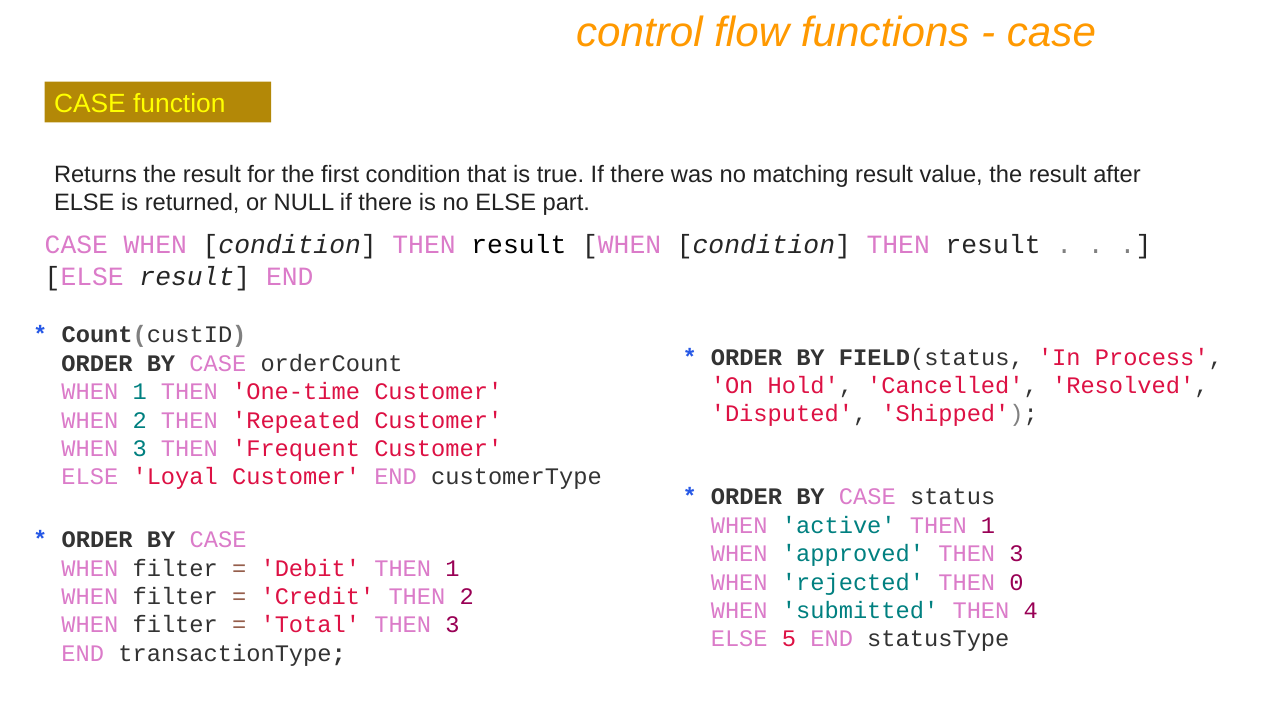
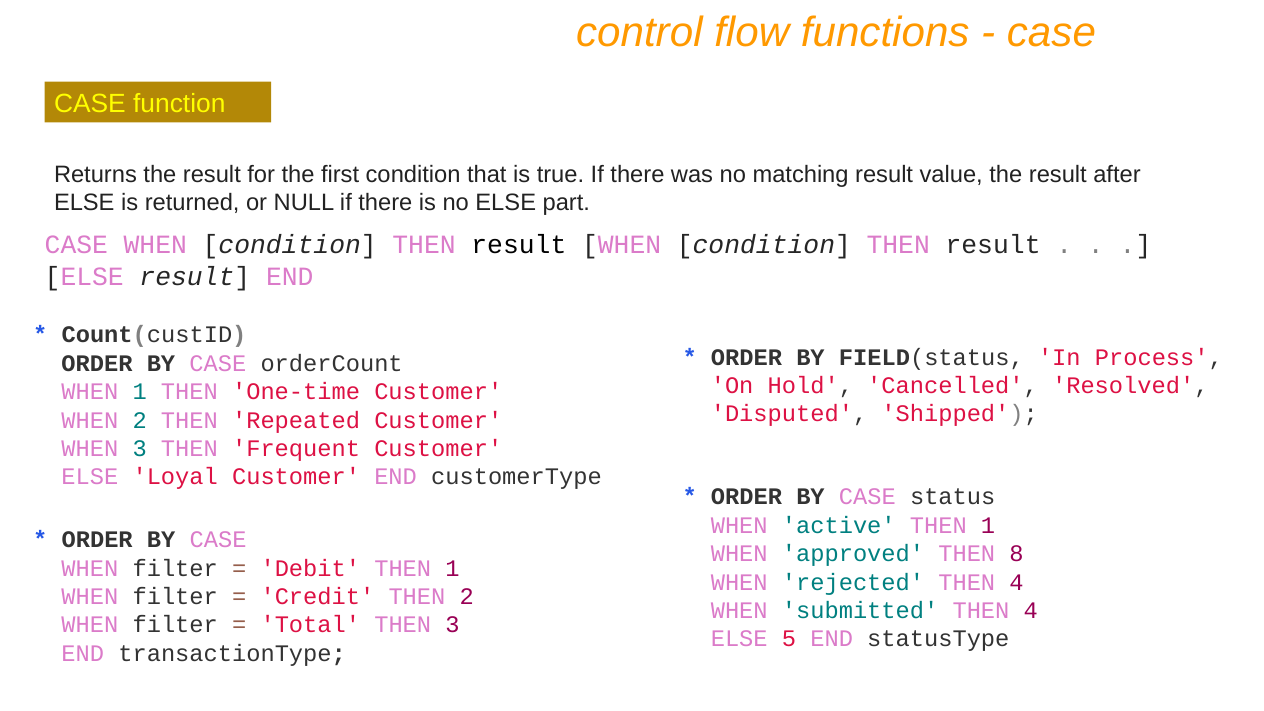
approved THEN 3: 3 -> 8
rejected THEN 0: 0 -> 4
